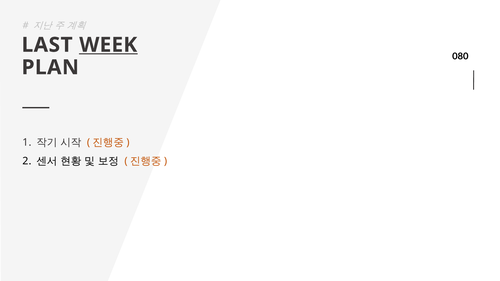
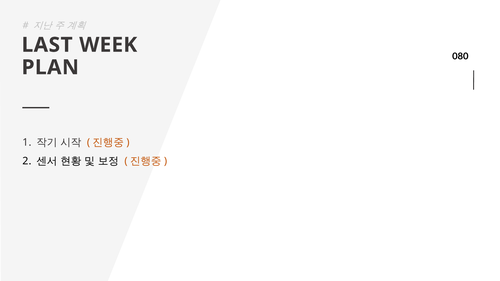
WEEK underline: present -> none
